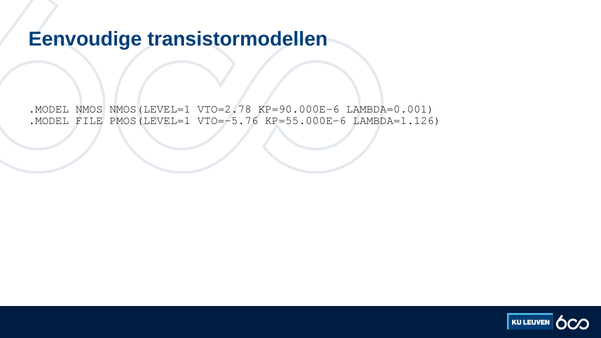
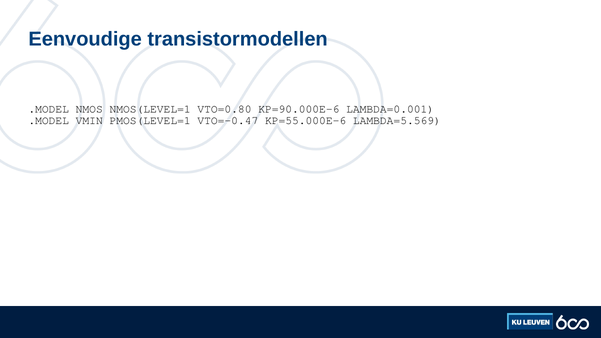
VTO=2.78: VTO=2.78 -> VTO=0.80
FILE: FILE -> VMIN
VTO=-5.76: VTO=-5.76 -> VTO=-0.47
LAMBDA=1.126: LAMBDA=1.126 -> LAMBDA=5.569
